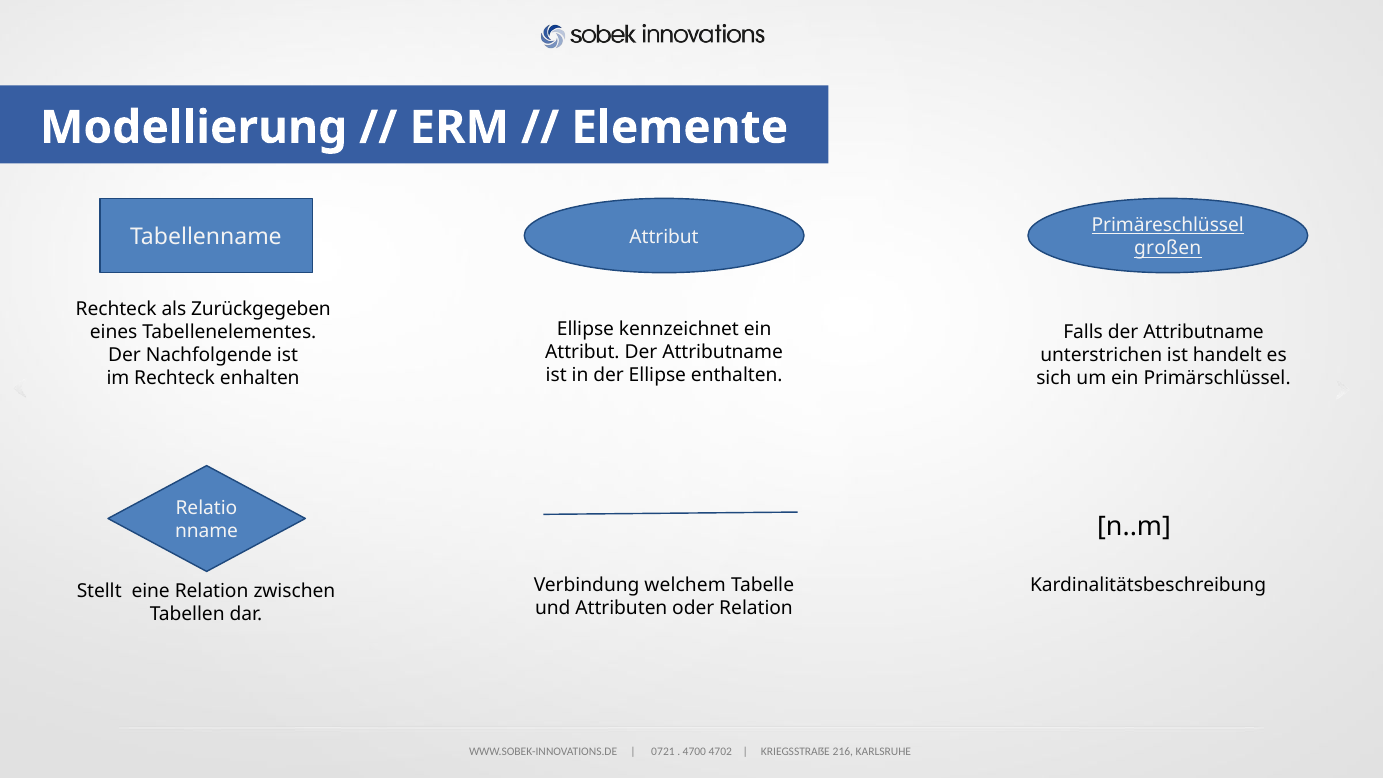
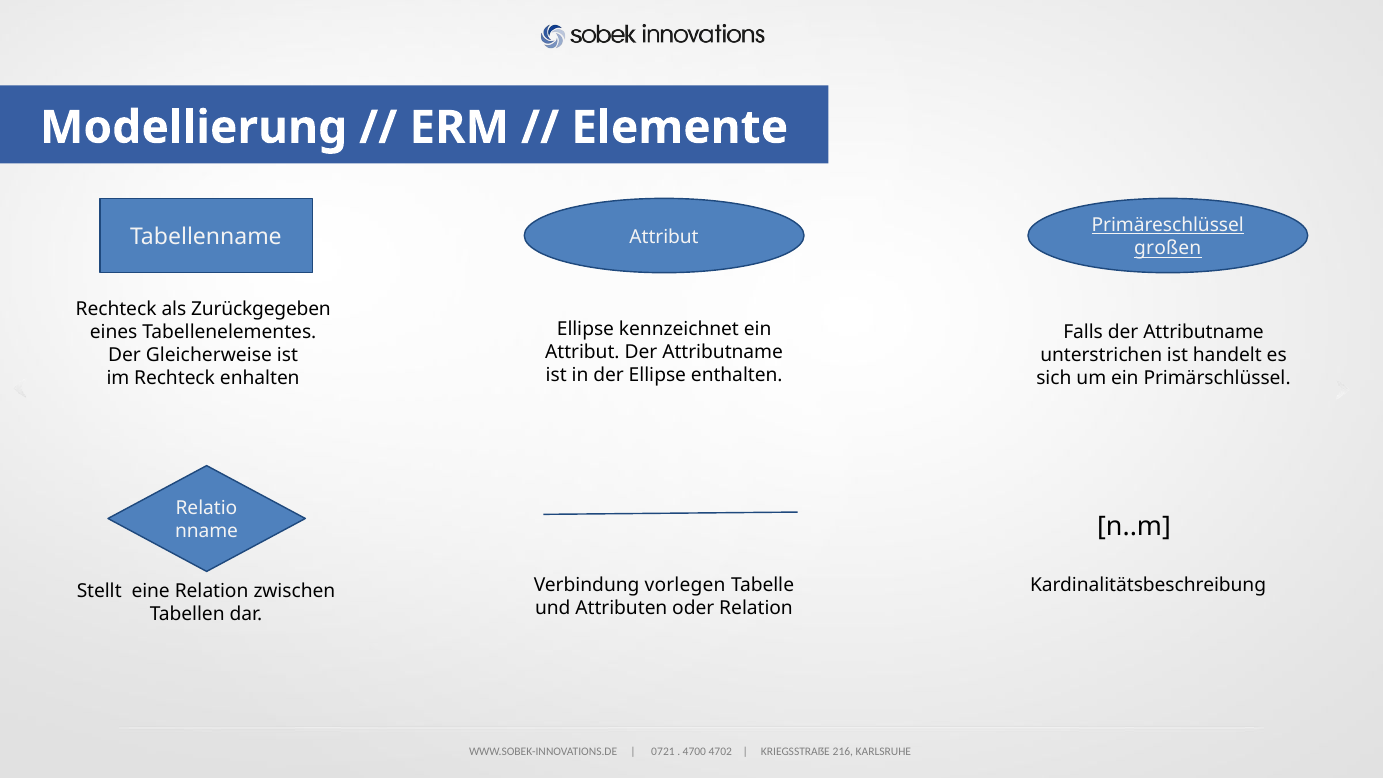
Nachfolgende: Nachfolgende -> Gleicherweise
welchem: welchem -> vorlegen
